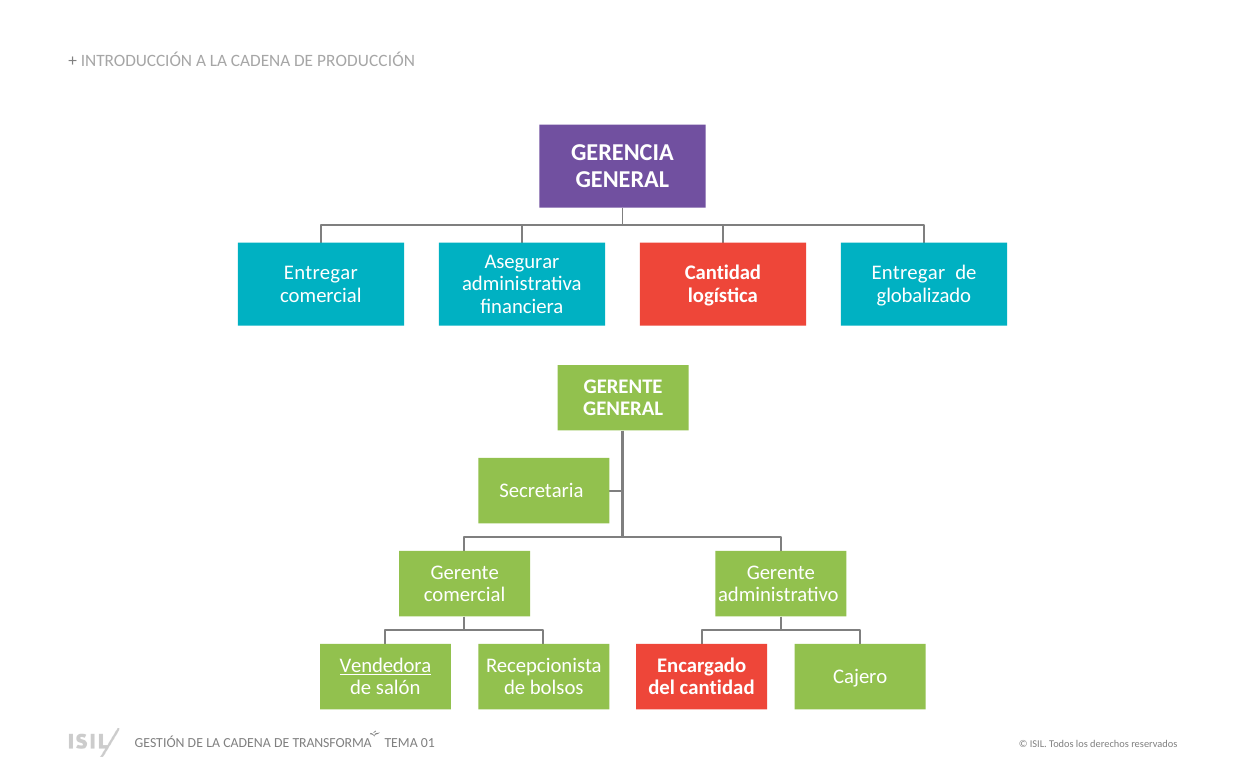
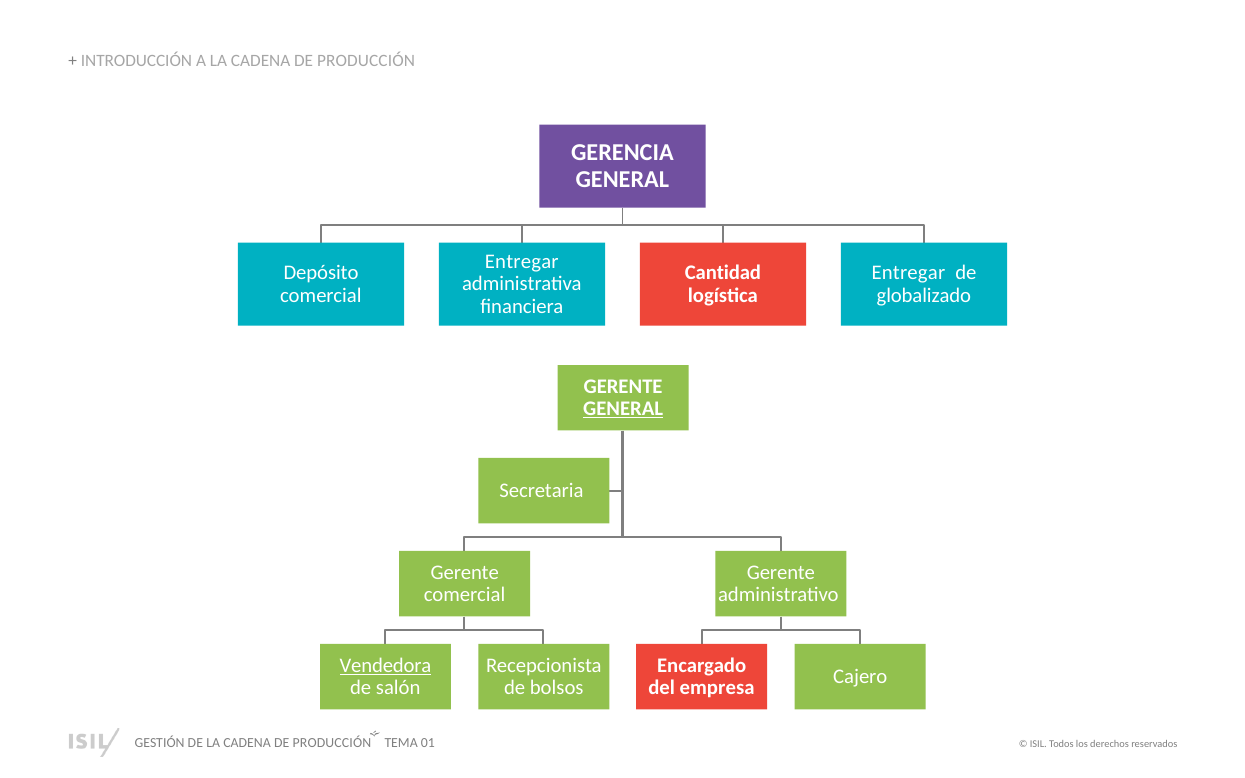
Asegurar at (522, 262): Asegurar -> Entregar
Entregar at (321, 273): Entregar -> Depósito
GENERAL at (623, 409) underline: none -> present
del cantidad: cantidad -> empresa
TRANSFORMA at (332, 743): TRANSFORMA -> PRODUCCIÓN
